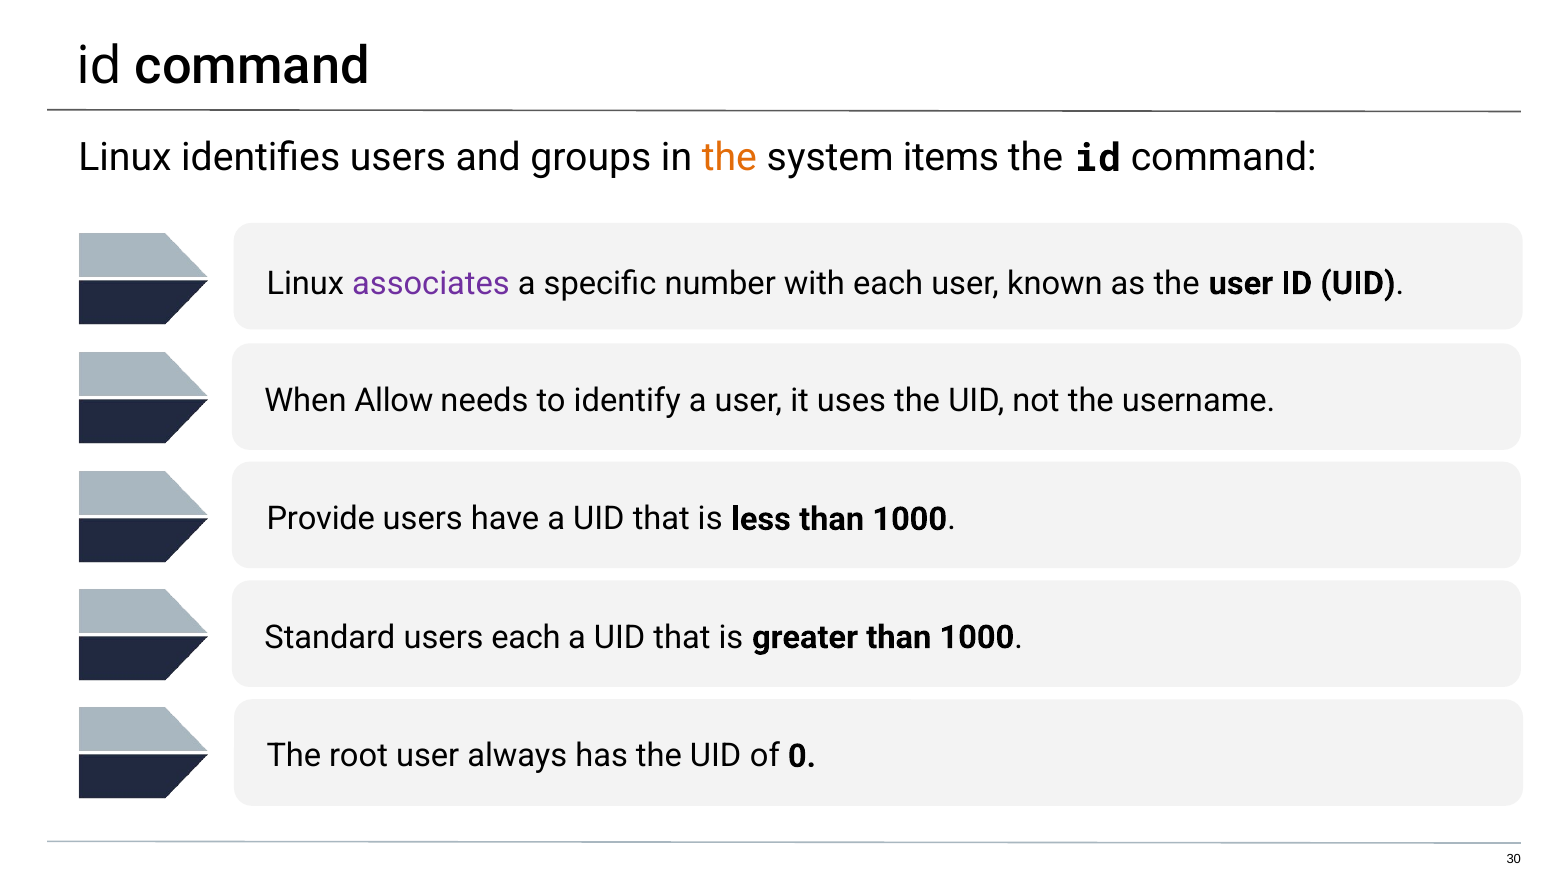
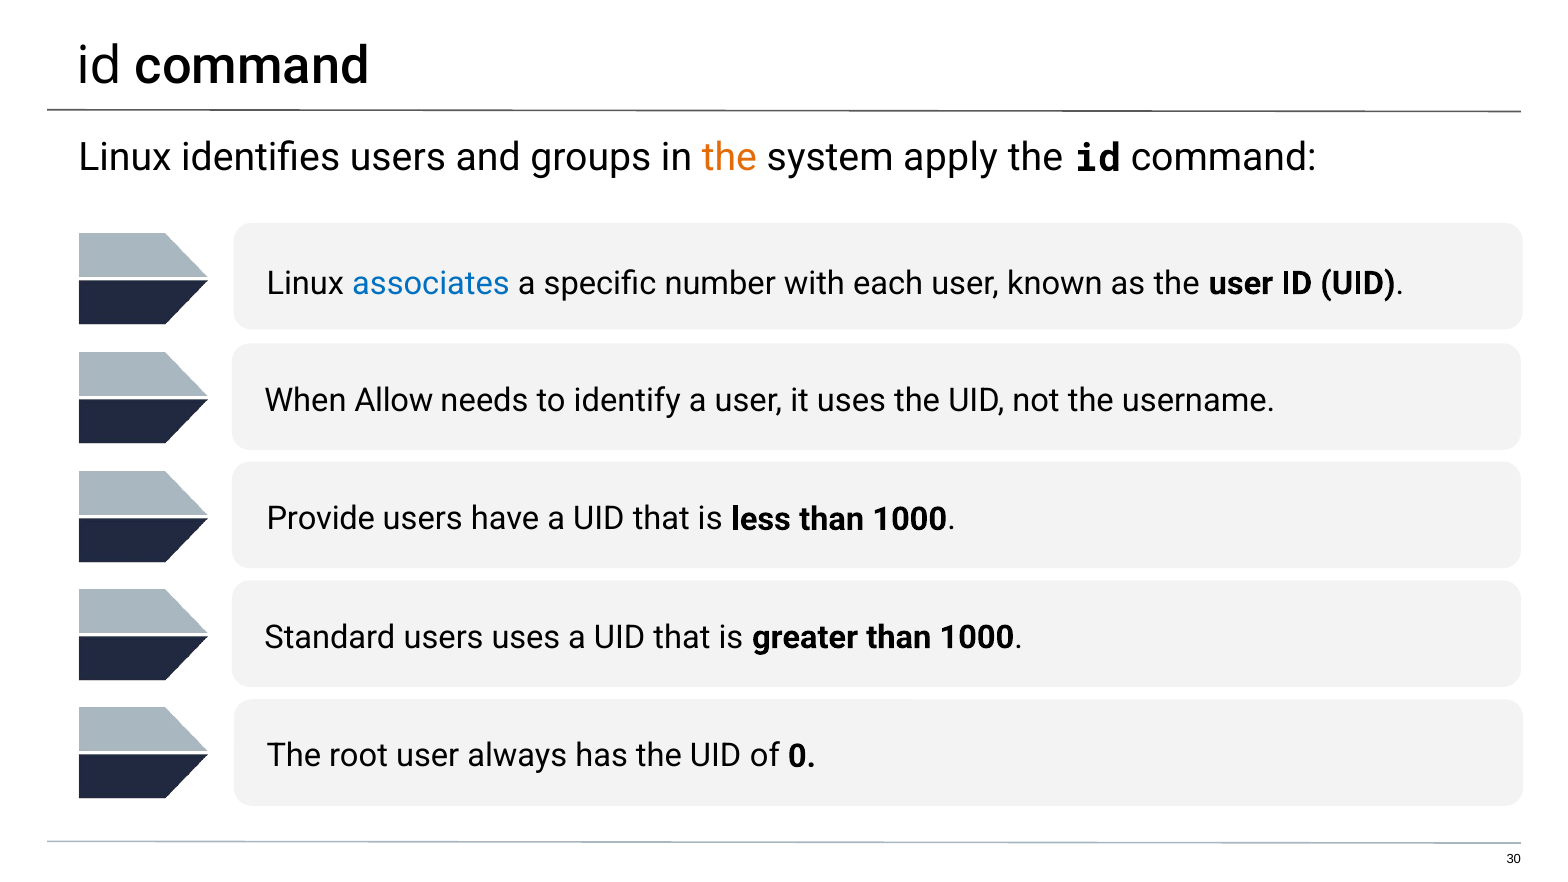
items: items -> apply
associates colour: purple -> blue
users each: each -> uses
